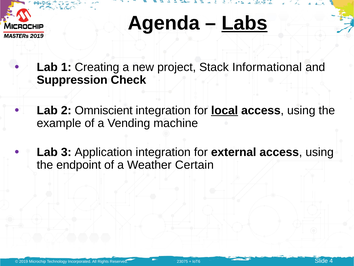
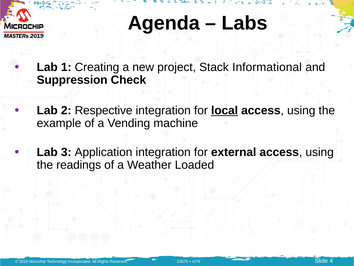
Labs underline: present -> none
Omniscient: Omniscient -> Respective
endpoint: endpoint -> readings
Certain: Certain -> Loaded
